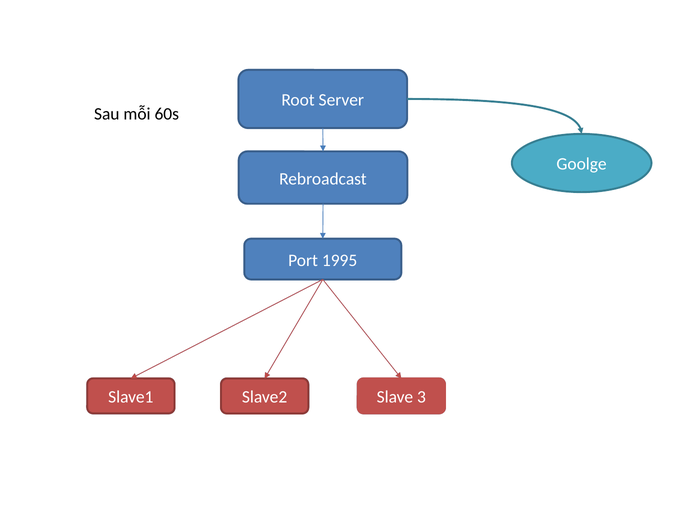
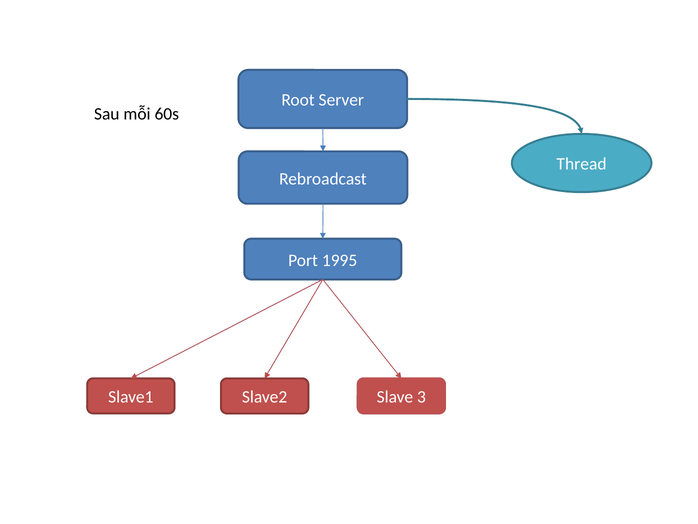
Goolge: Goolge -> Thread
